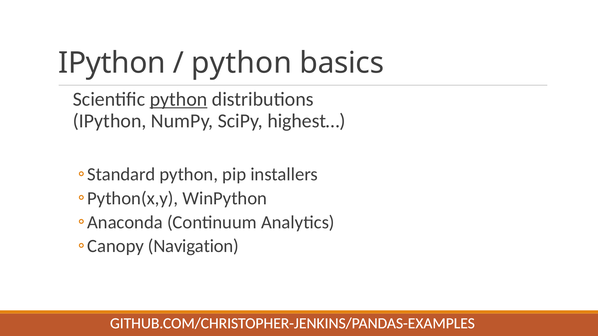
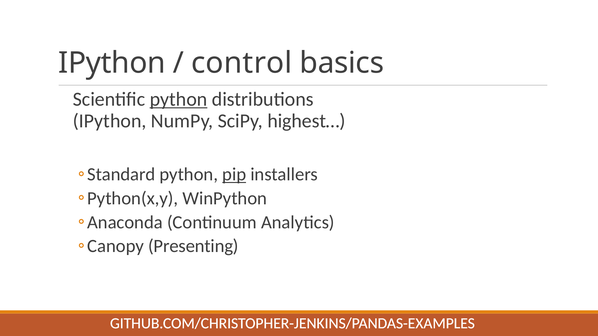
python at (242, 63): python -> control
pip underline: none -> present
Navigation: Navigation -> Presenting
